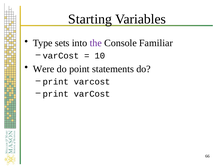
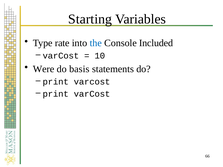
sets: sets -> rate
the colour: purple -> blue
Familiar: Familiar -> Included
point: point -> basis
